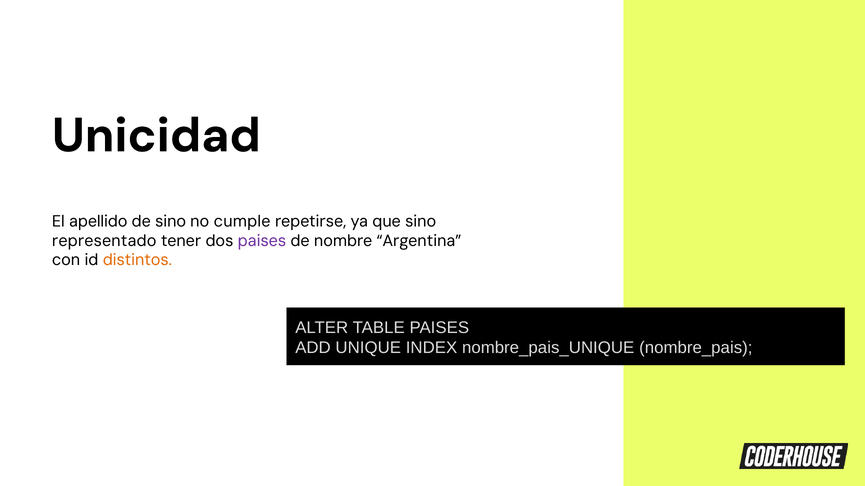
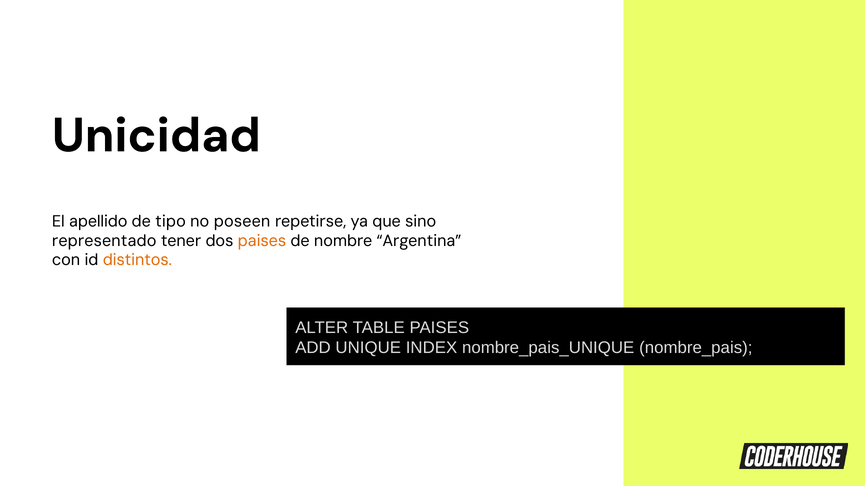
de sino: sino -> tipo
cumple: cumple -> poseen
paises colour: purple -> orange
